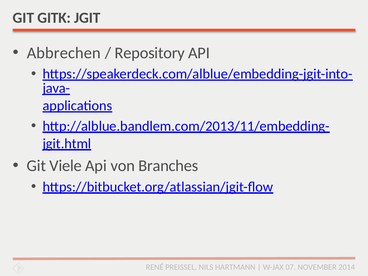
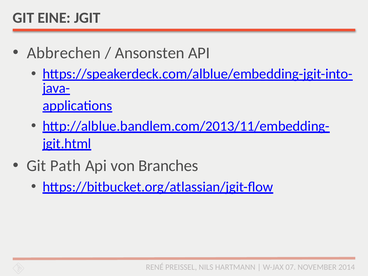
GITK: GITK -> EINE
Repository: Repository -> Ansonsten
Viele: Viele -> Path
